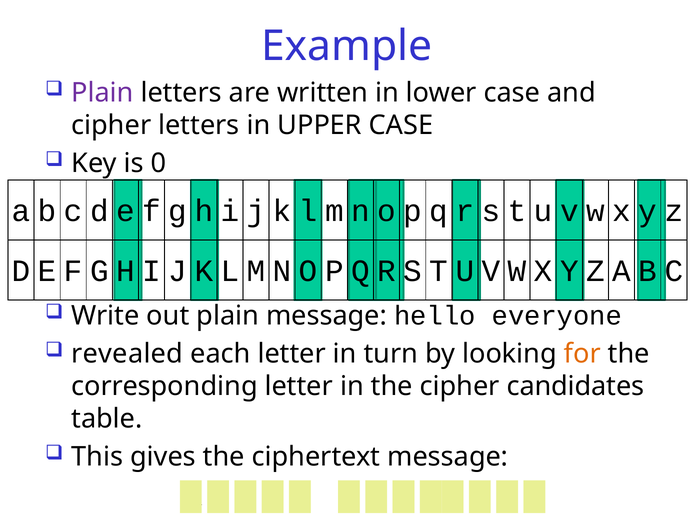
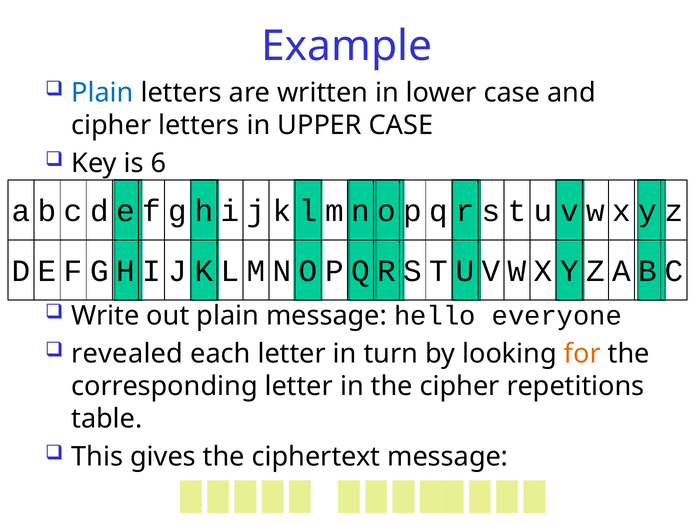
Plain at (102, 93) colour: purple -> blue
0: 0 -> 6
candidates: candidates -> repetitions
